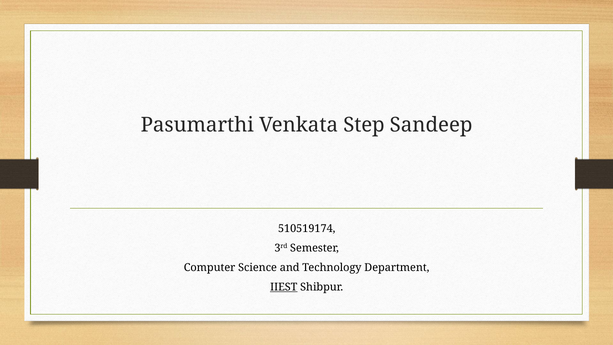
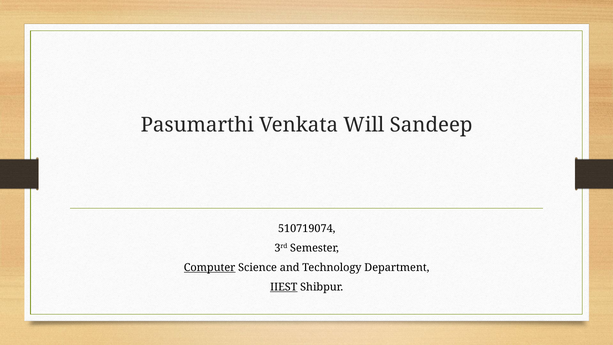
Step: Step -> Will
510519174: 510519174 -> 510719074
Computer underline: none -> present
